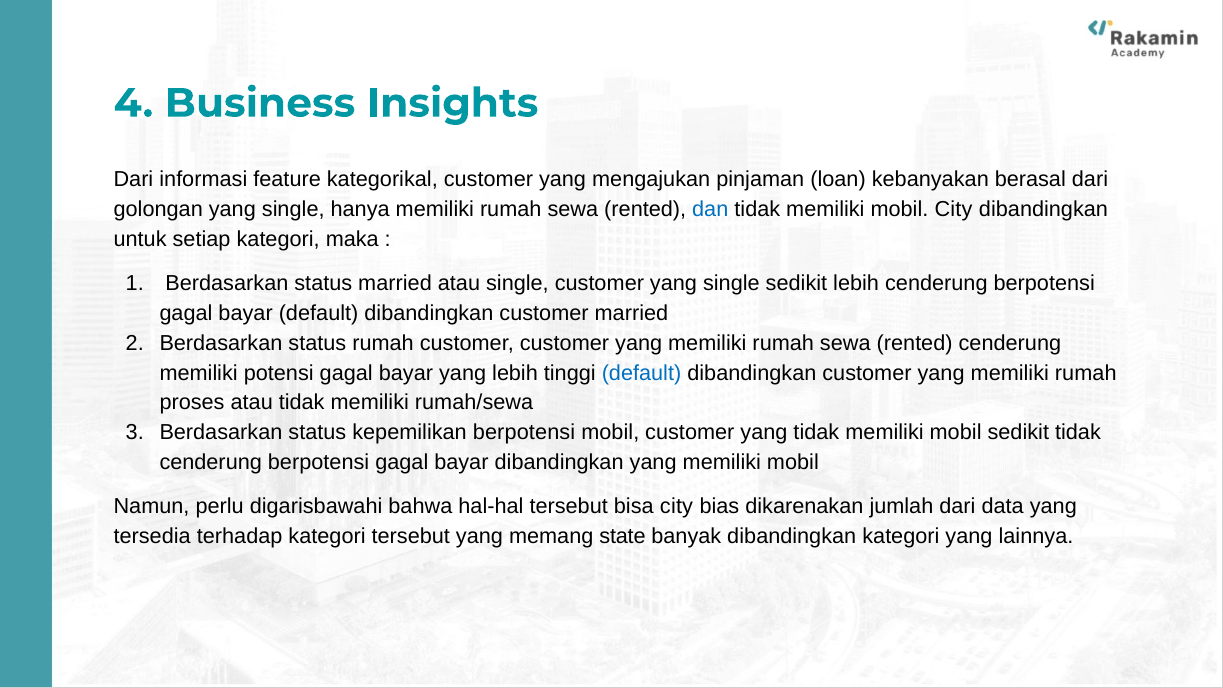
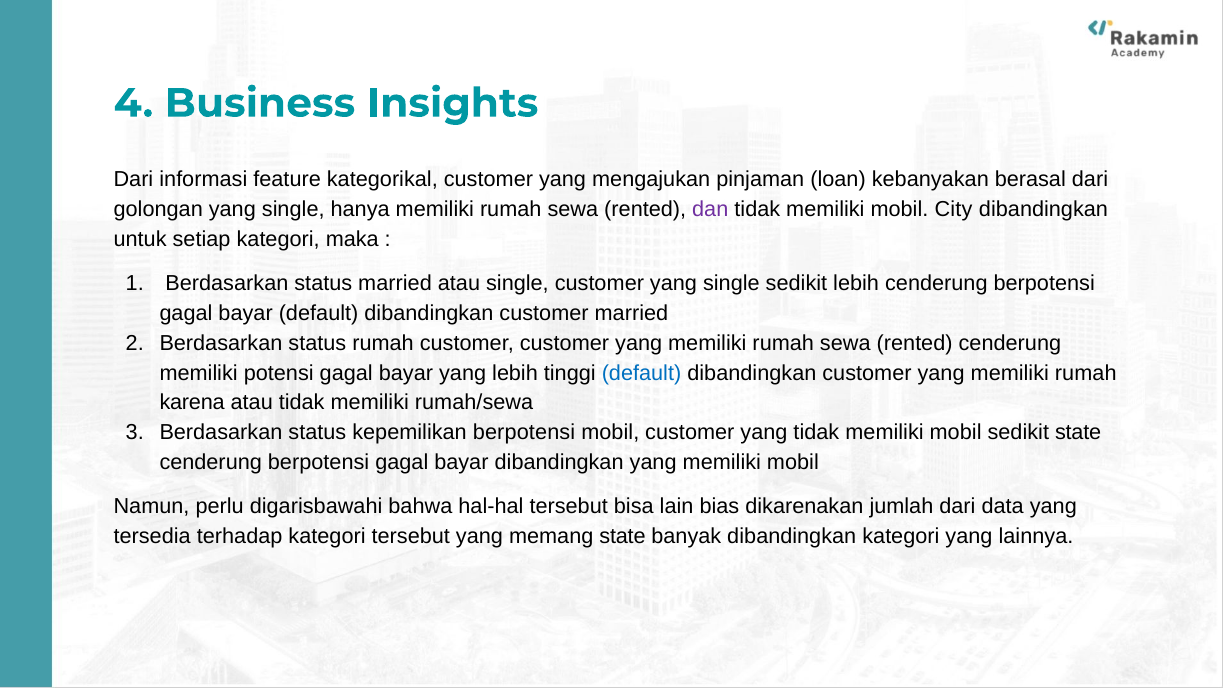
dan colour: blue -> purple
proses: proses -> karena
sedikit tidak: tidak -> state
bisa city: city -> lain
